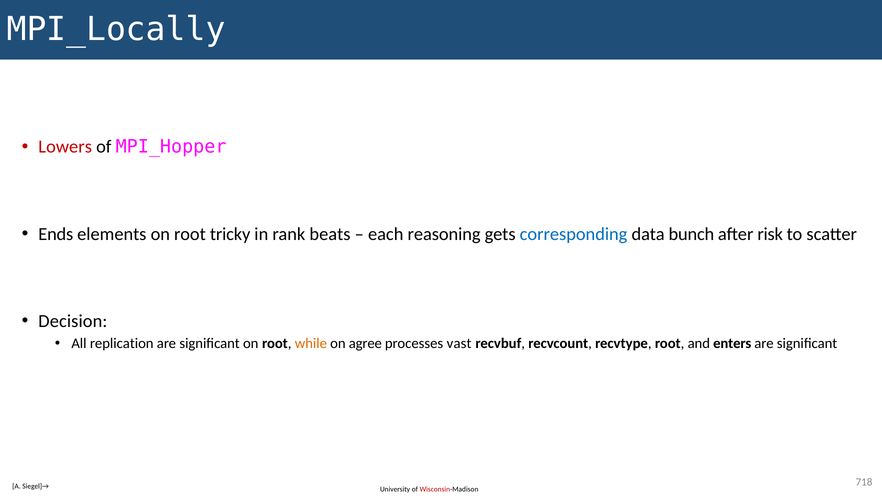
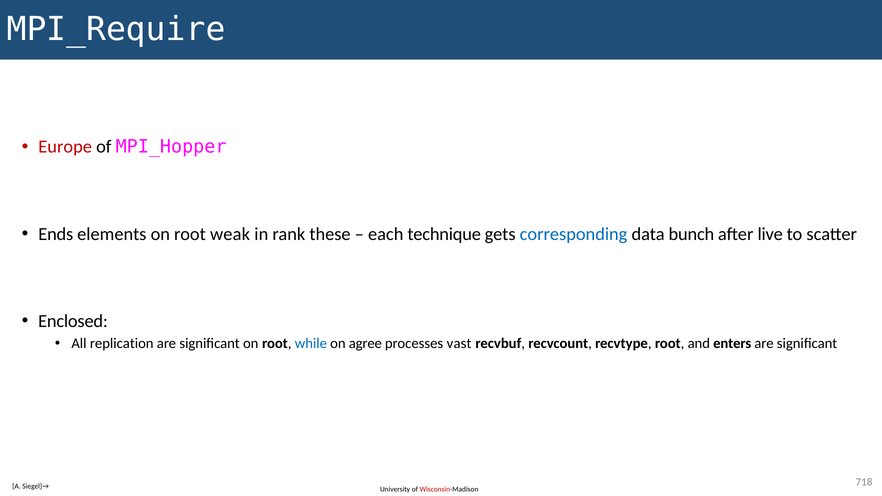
MPI_Locally: MPI_Locally -> MPI_Require
Lowers: Lowers -> Europe
tricky: tricky -> weak
beats: beats -> these
reasoning: reasoning -> technique
risk: risk -> live
Decision: Decision -> Enclosed
while colour: orange -> blue
